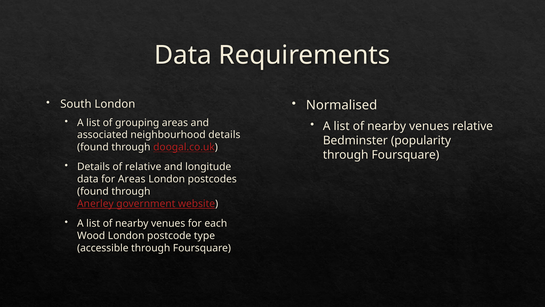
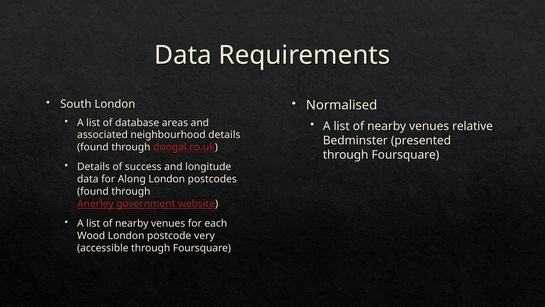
grouping: grouping -> database
popularity: popularity -> presented
of relative: relative -> success
for Areas: Areas -> Along
type: type -> very
